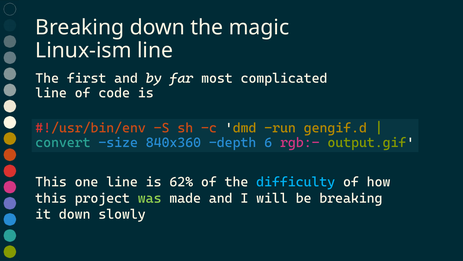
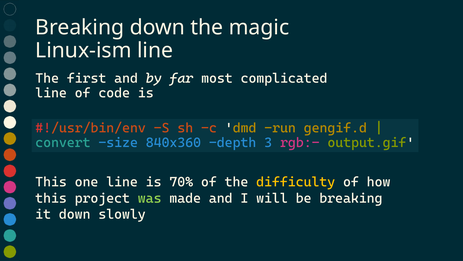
6: 6 -> 3
62%: 62% -> 70%
difficulty colour: light blue -> yellow
